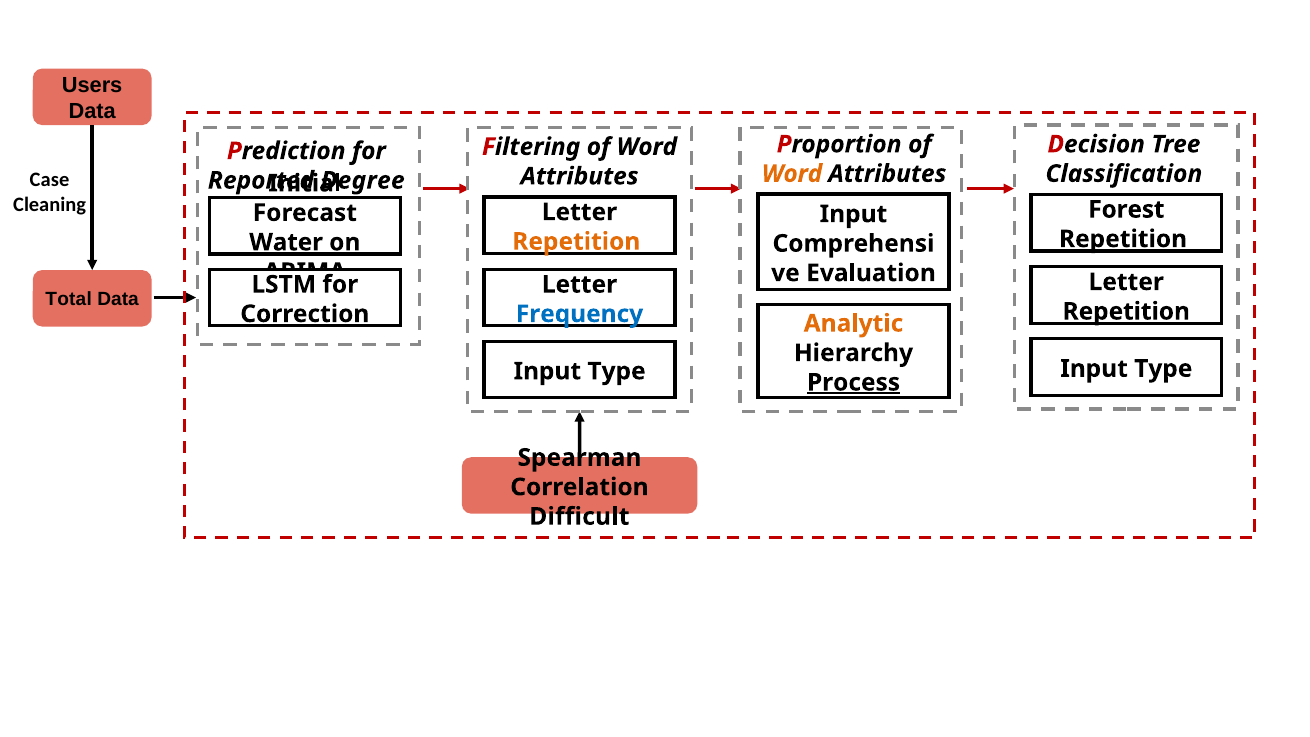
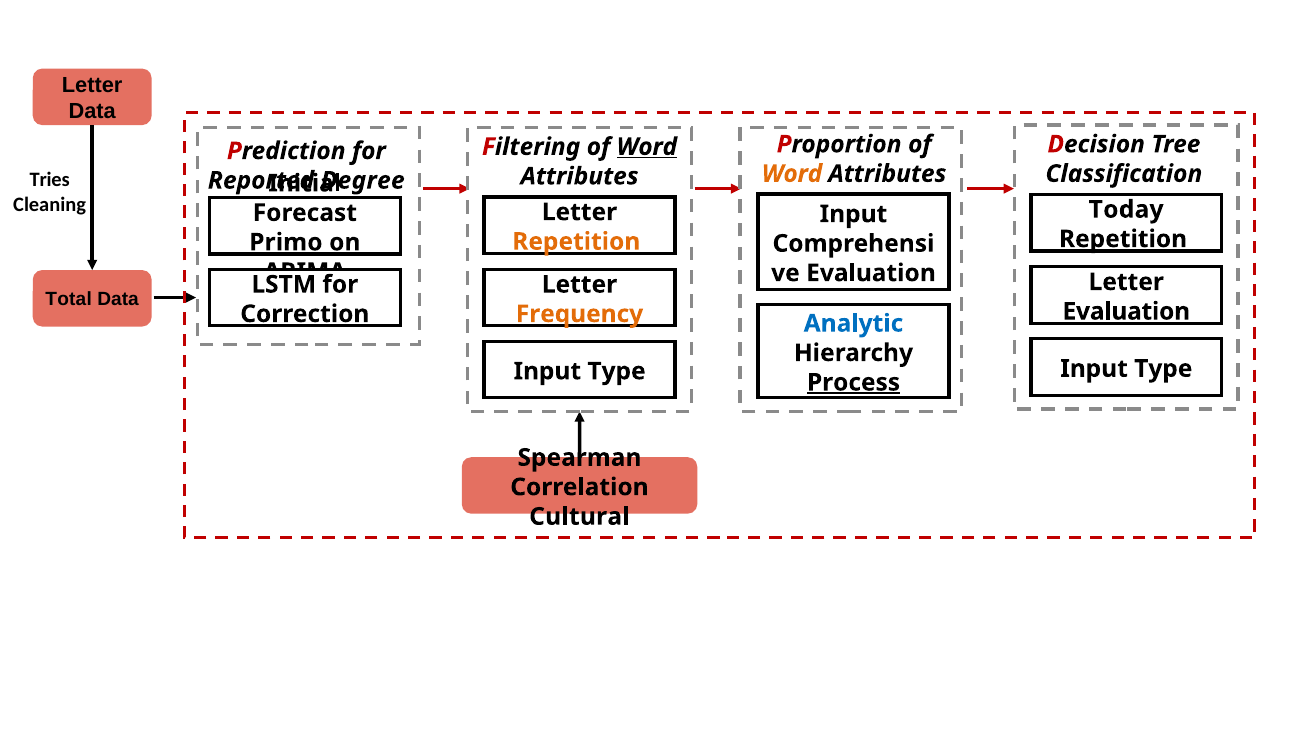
Users at (92, 85): Users -> Letter
Word at (647, 147) underline: none -> present
Case: Case -> Tries
Forest: Forest -> Today
Water: Water -> Primo
Repetition at (1126, 311): Repetition -> Evaluation
Frequency colour: blue -> orange
Analytic colour: orange -> blue
Difficult: Difficult -> Cultural
